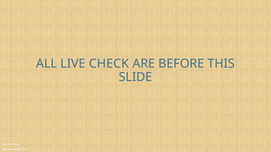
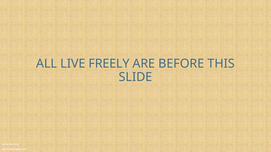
CHECK: CHECK -> FREELY
